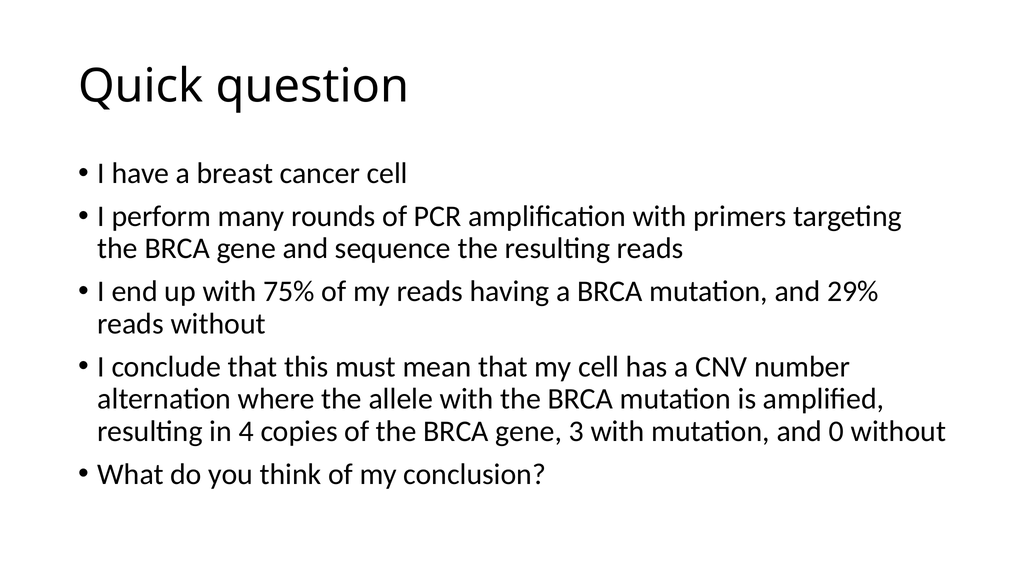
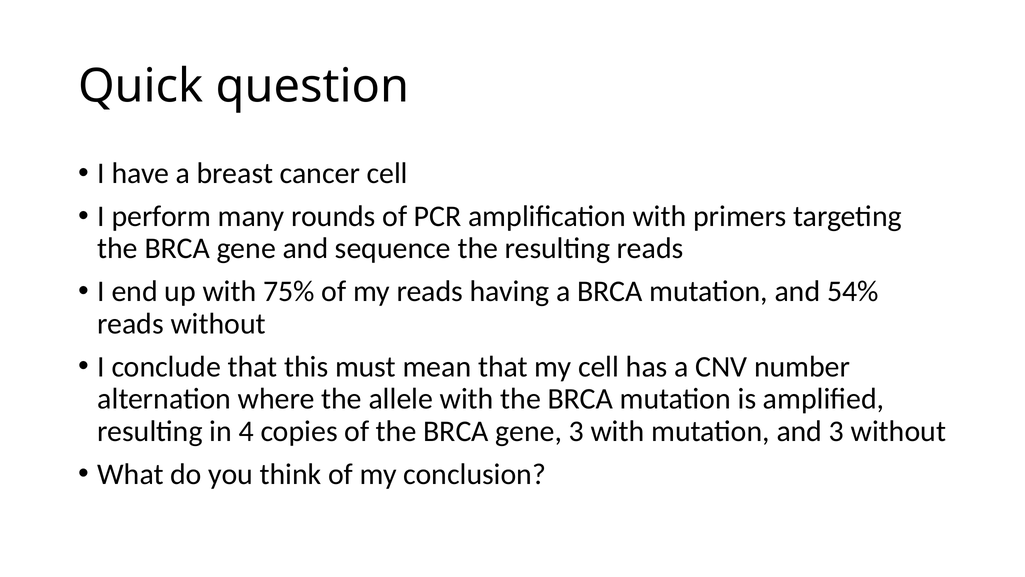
29%: 29% -> 54%
and 0: 0 -> 3
